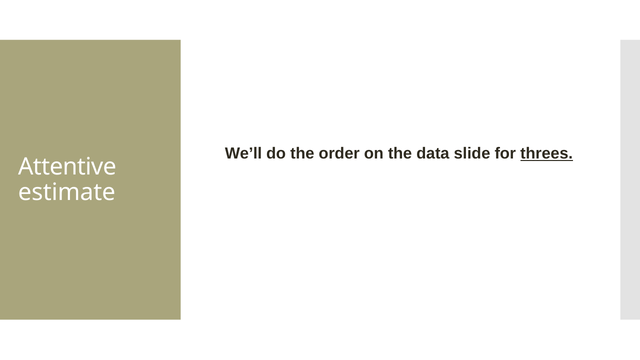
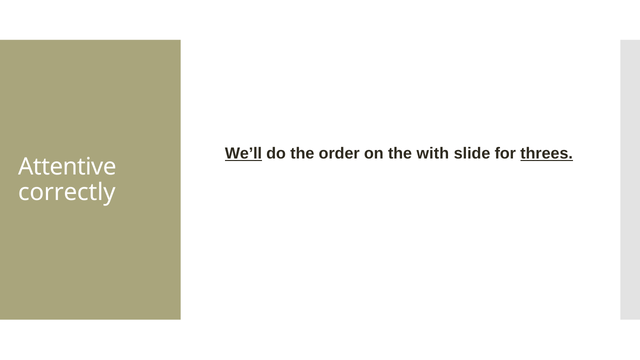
We’ll underline: none -> present
data: data -> with
estimate: estimate -> correctly
